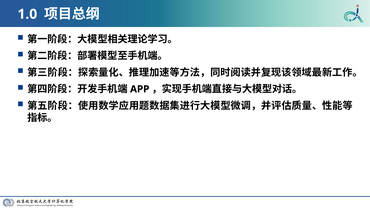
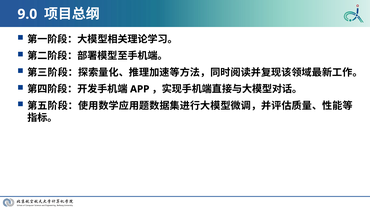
1.0: 1.0 -> 9.0
